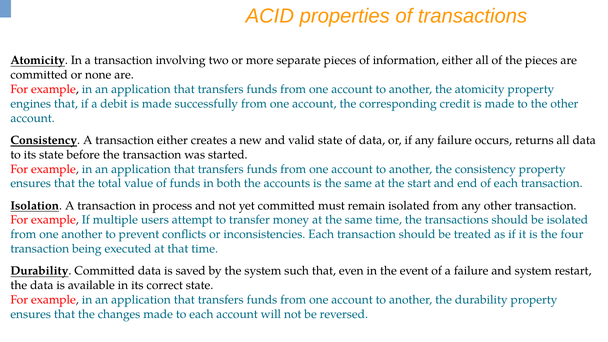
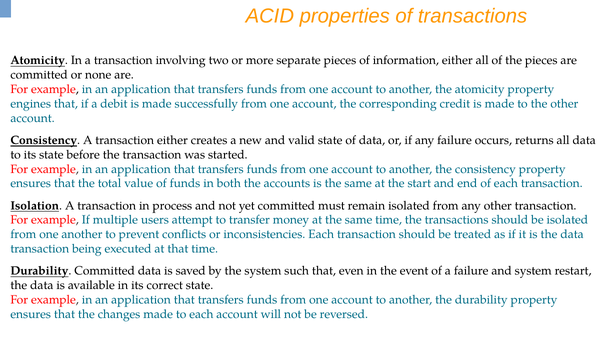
is the four: four -> data
